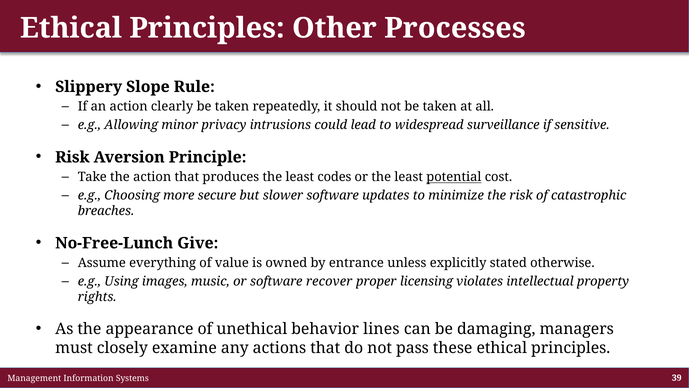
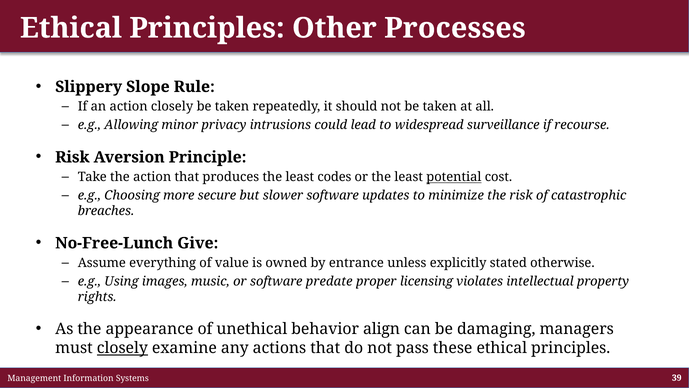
action clearly: clearly -> closely
sensitive: sensitive -> recourse
recover: recover -> predate
lines: lines -> align
closely at (122, 348) underline: none -> present
